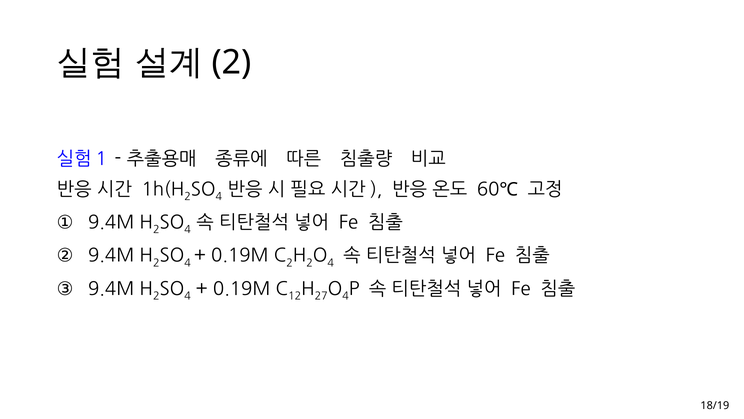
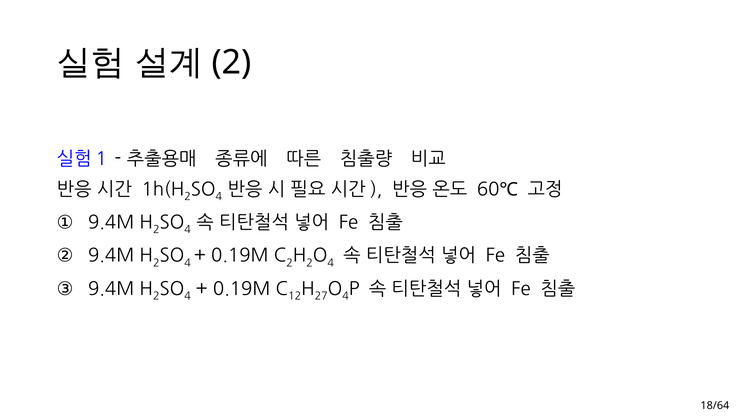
18/19: 18/19 -> 18/64
